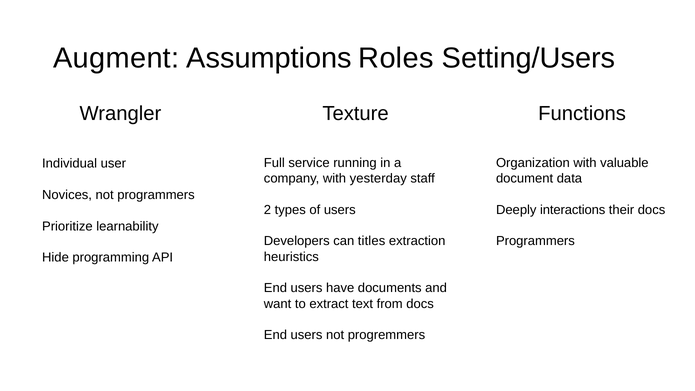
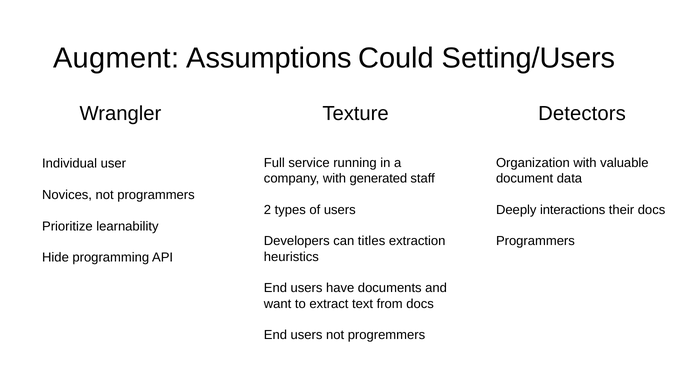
Roles: Roles -> Could
Functions: Functions -> Detectors
yesterday: yesterday -> generated
